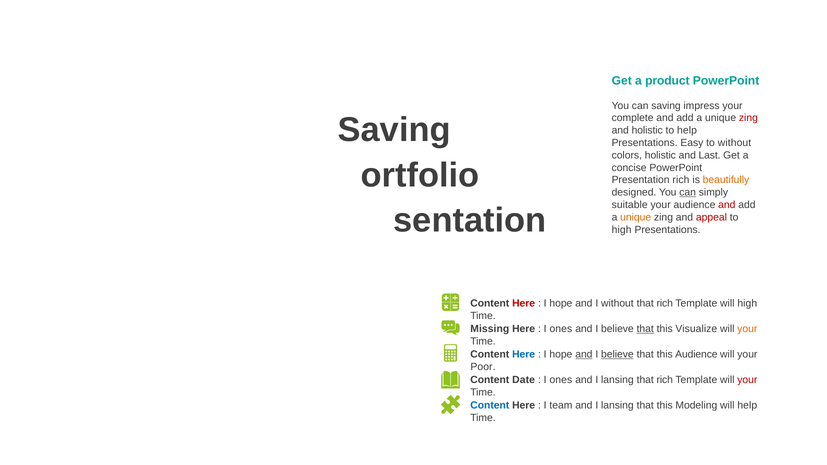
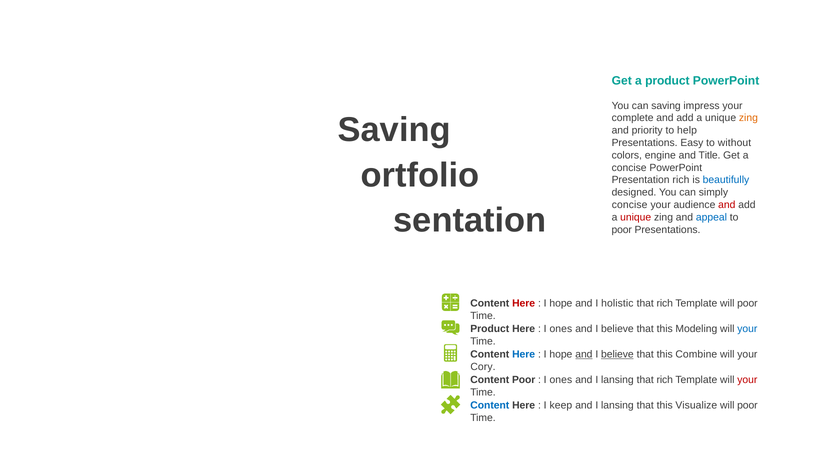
zing at (748, 118) colour: red -> orange
and holistic: holistic -> priority
colors holistic: holistic -> engine
Last: Last -> Title
beautifully colour: orange -> blue
can at (688, 193) underline: present -> none
suitable at (630, 205): suitable -> concise
unique at (636, 217) colour: orange -> red
appeal colour: red -> blue
high at (622, 230): high -> poor
I without: without -> holistic
Template will high: high -> poor
Missing at (490, 329): Missing -> Product
that at (645, 329) underline: present -> none
Visualize: Visualize -> Modeling
your at (747, 329) colour: orange -> blue
this Audience: Audience -> Combine
Poor: Poor -> Cory
Content Date: Date -> Poor
team: team -> keep
Modeling: Modeling -> Visualize
help at (747, 405): help -> poor
